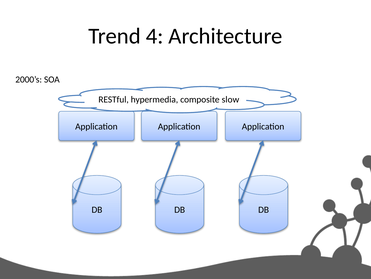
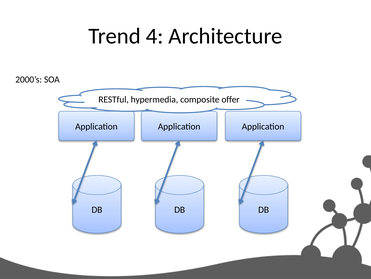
slow: slow -> offer
